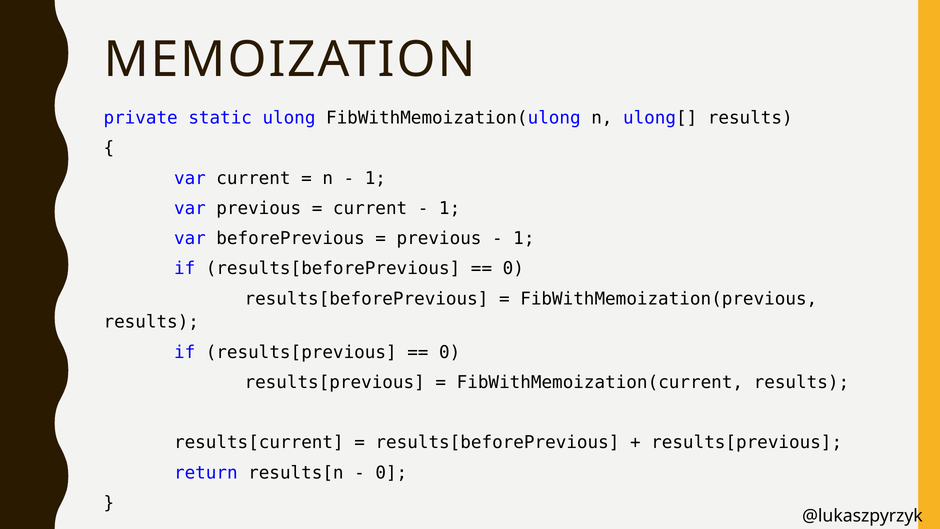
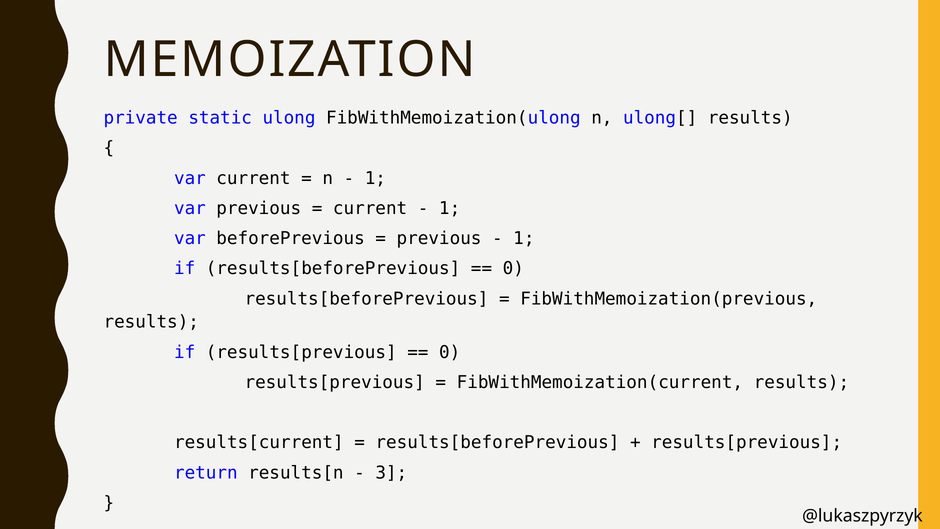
0 at (391, 472): 0 -> 3
